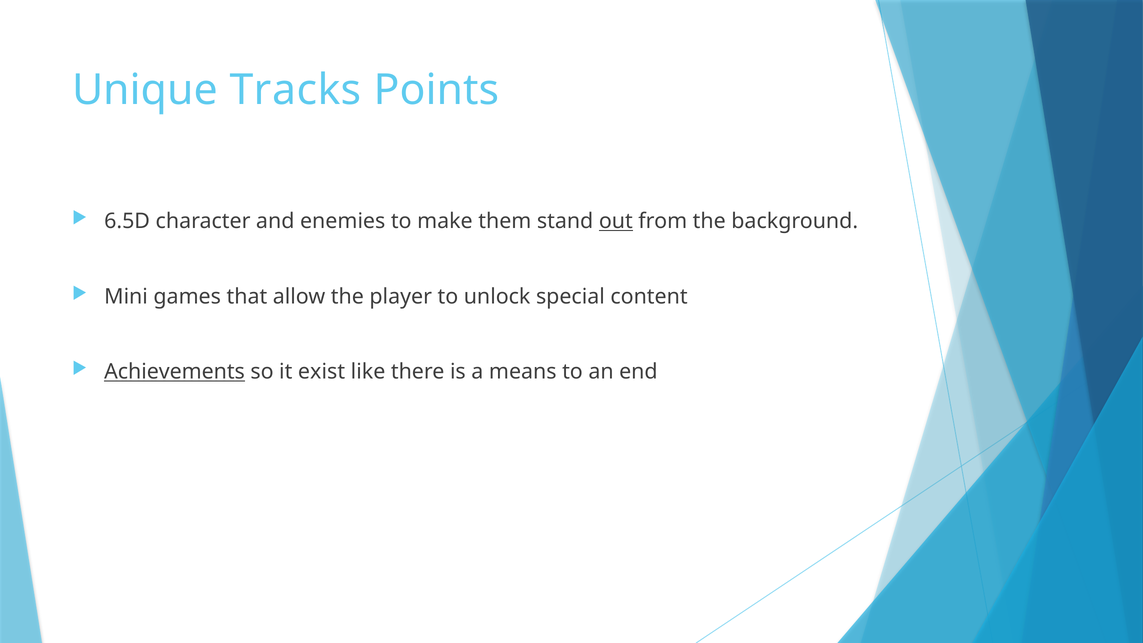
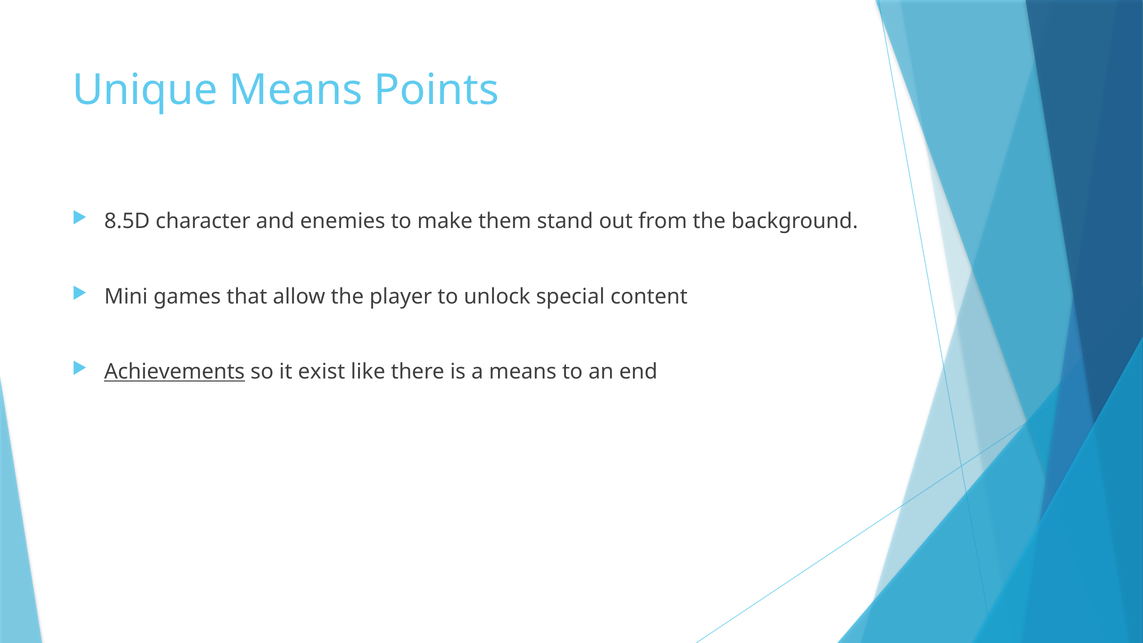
Unique Tracks: Tracks -> Means
6.5D: 6.5D -> 8.5D
out underline: present -> none
